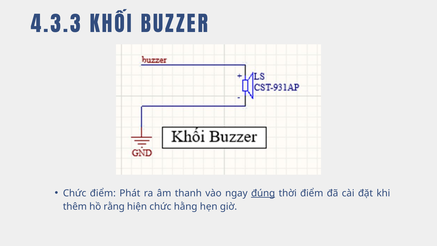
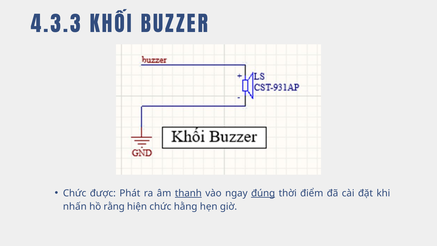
Chức điểm: điểm -> được
thanh underline: none -> present
thêm: thêm -> nhấn
